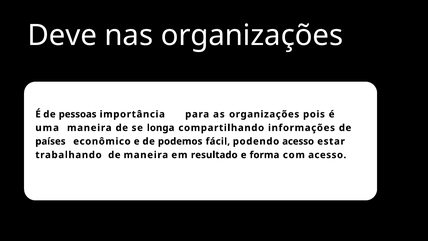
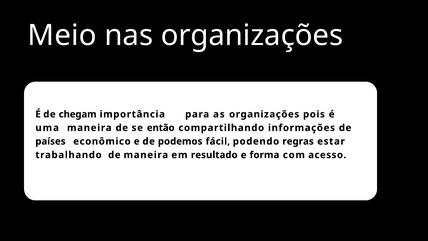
Deve: Deve -> Meio
pessoas: pessoas -> chegam
longa: longa -> então
podendo acesso: acesso -> regras
